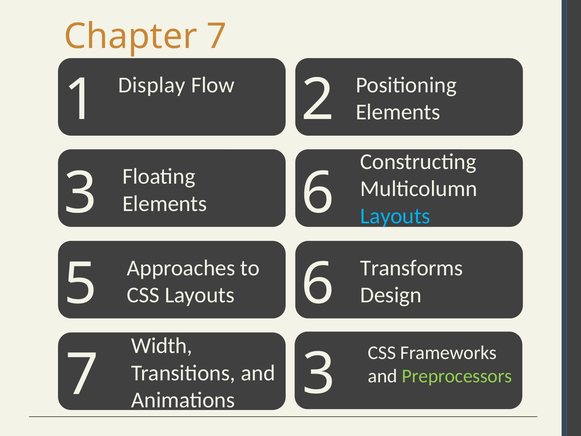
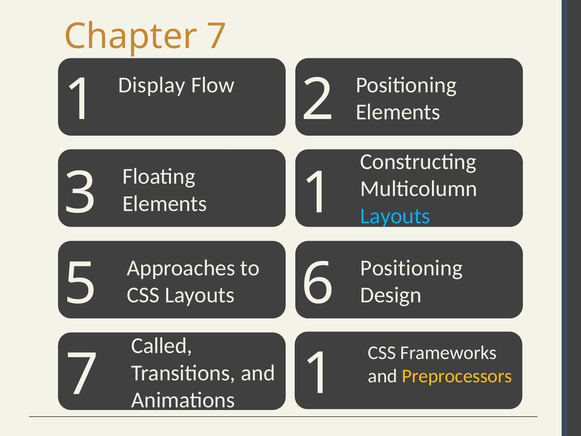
3 6: 6 -> 1
Transforms at (412, 268): Transforms -> Positioning
Width: Width -> Called
Preprocessors colour: light green -> yellow
Animations 3: 3 -> 1
